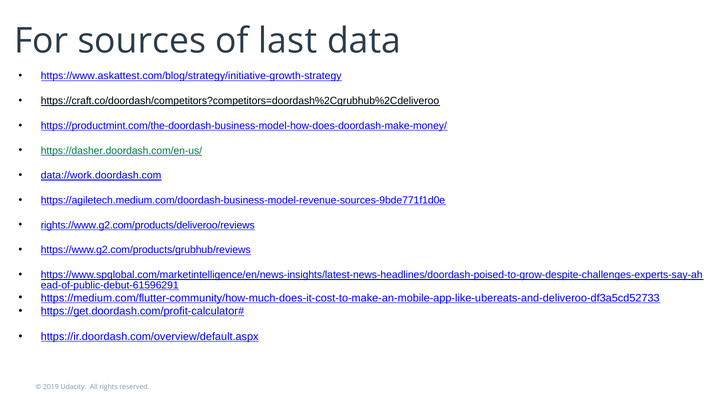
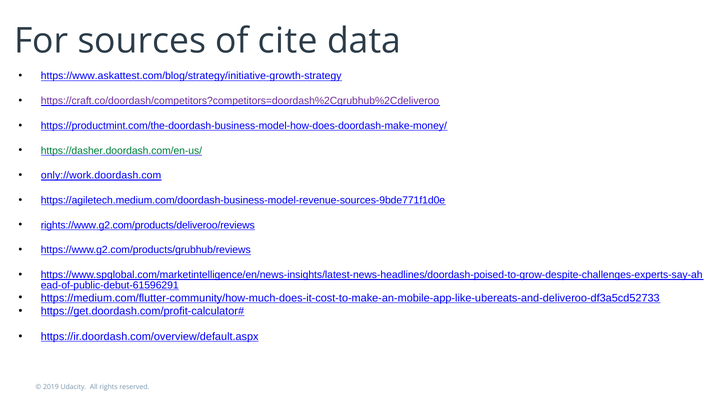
last: last -> cite
https://craft.co/doordash/competitors?competitors=doordash%2Cgrubhub%2Cdeliveroo colour: black -> purple
data://work.doordash.com: data://work.doordash.com -> only://work.doordash.com
